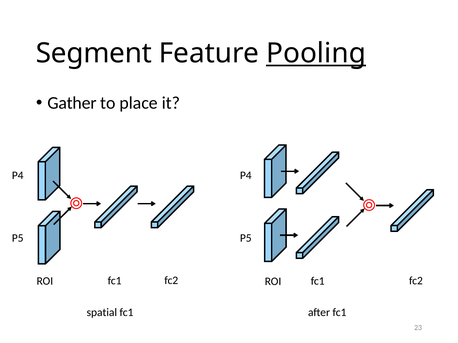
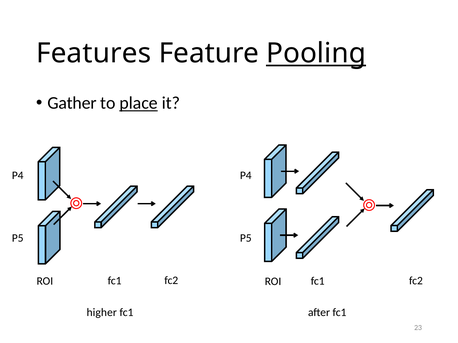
Segment: Segment -> Features
place underline: none -> present
spatial: spatial -> higher
